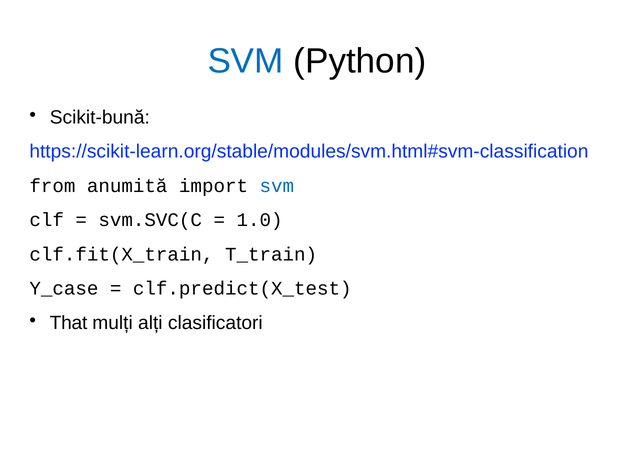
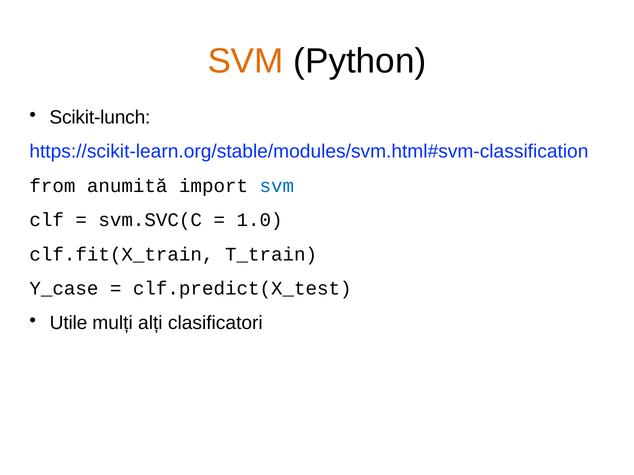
SVM at (246, 61) colour: blue -> orange
Scikit-bună: Scikit-bună -> Scikit-lunch
That: That -> Utile
